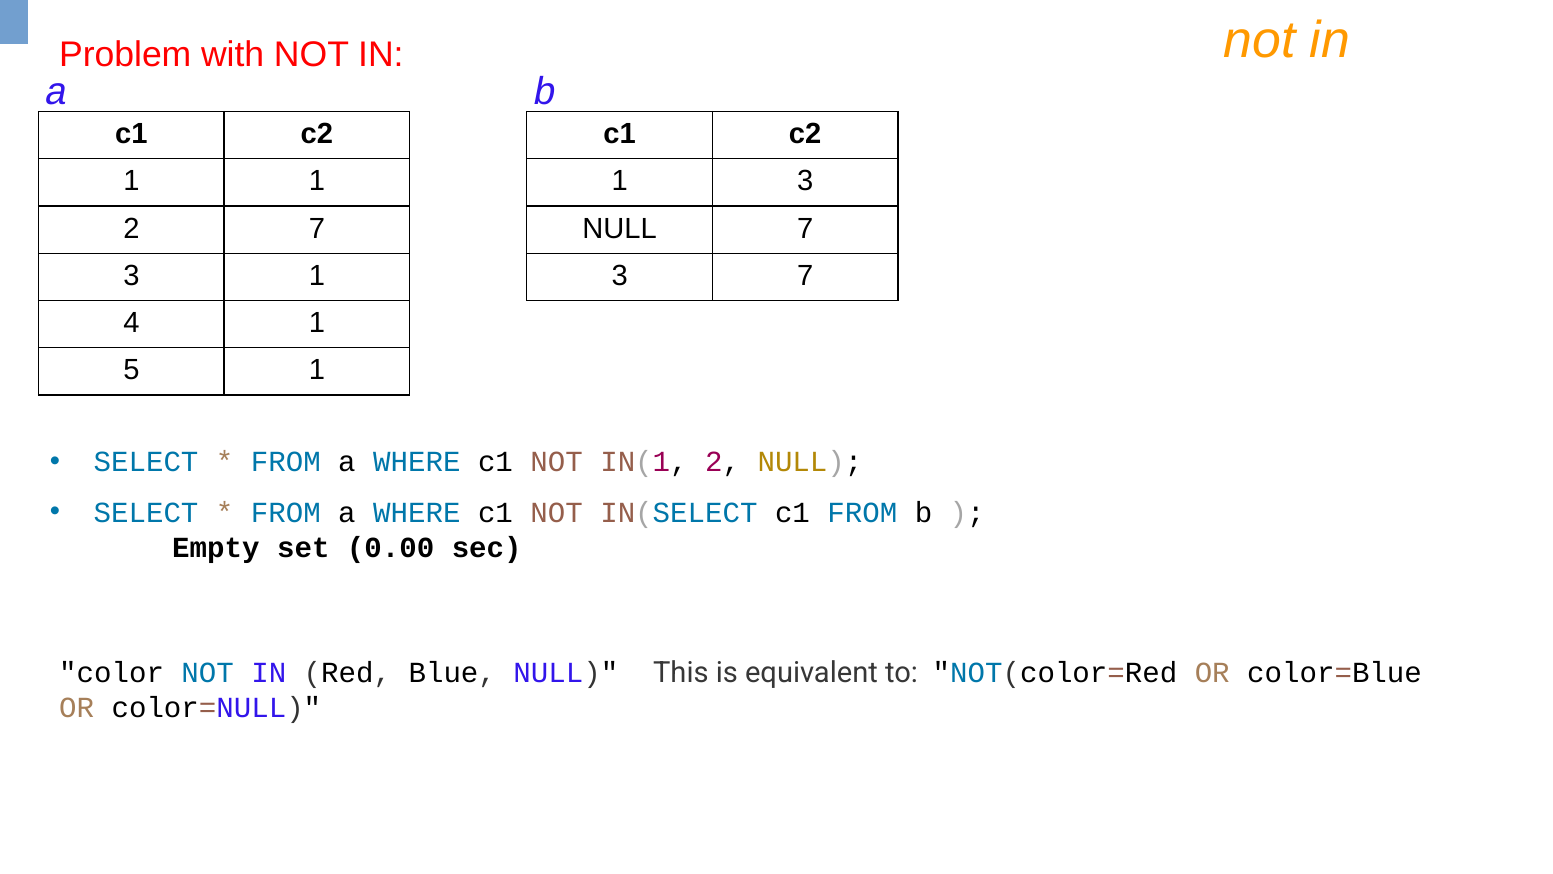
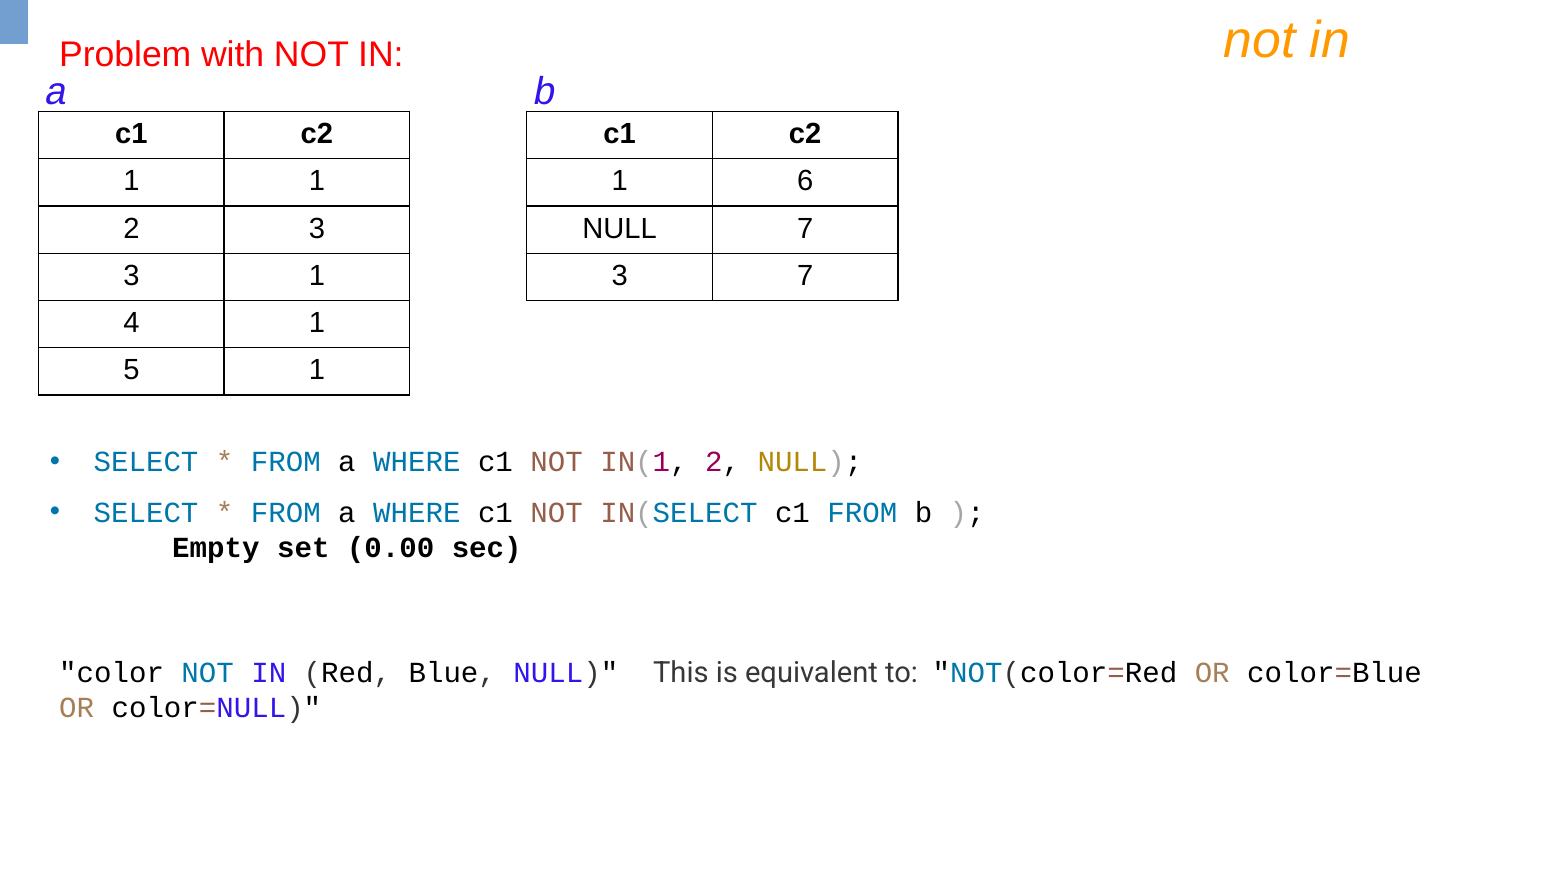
1 3: 3 -> 6
2 7: 7 -> 3
